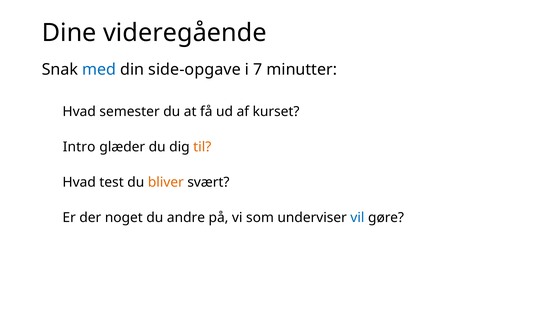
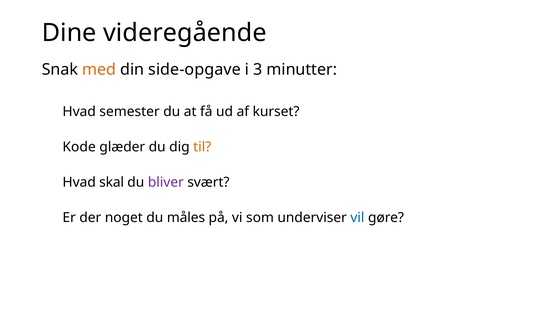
med colour: blue -> orange
7: 7 -> 3
Intro: Intro -> Kode
test: test -> skal
bliver colour: orange -> purple
andre: andre -> måles
